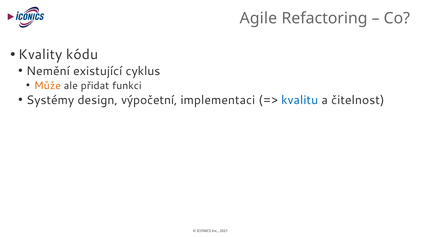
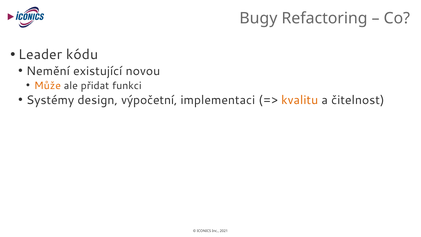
Agile: Agile -> Bugy
Kvality: Kvality -> Leader
cyklus: cyklus -> novou
kvalitu colour: blue -> orange
